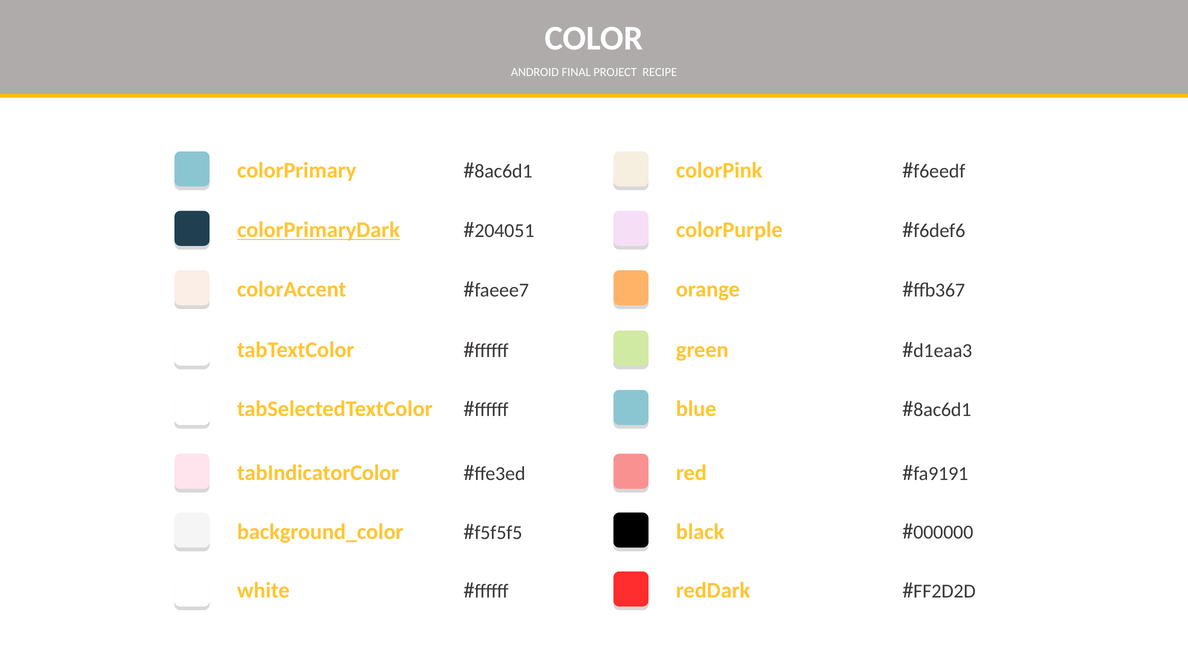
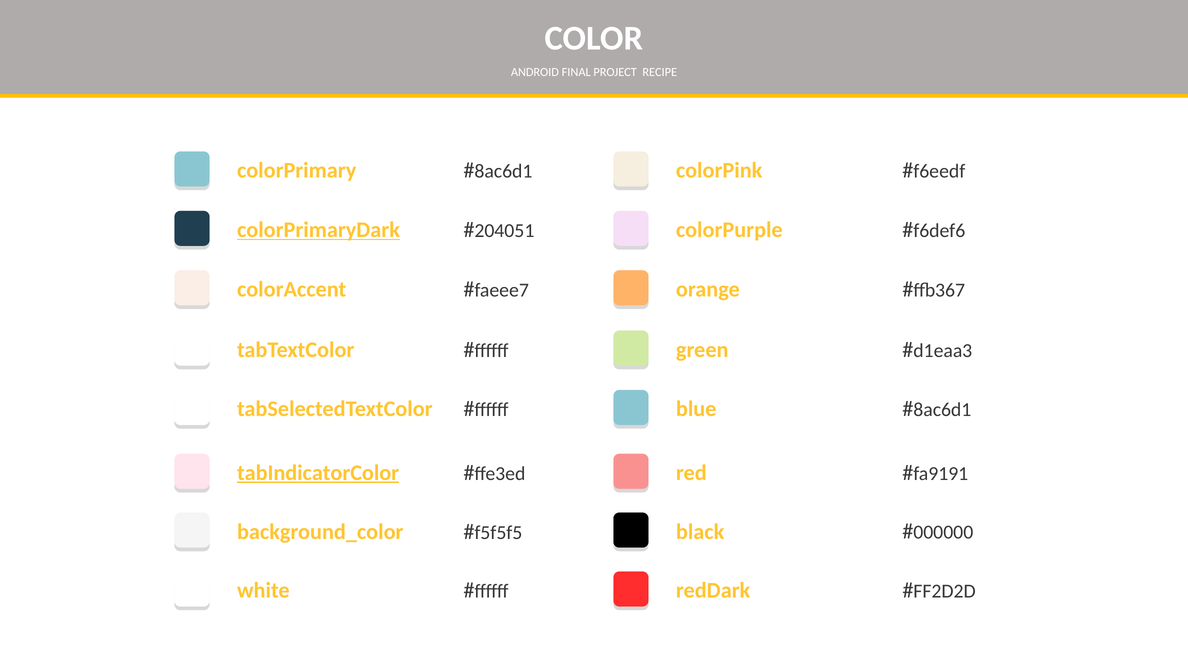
tabIndicatorColor underline: none -> present
